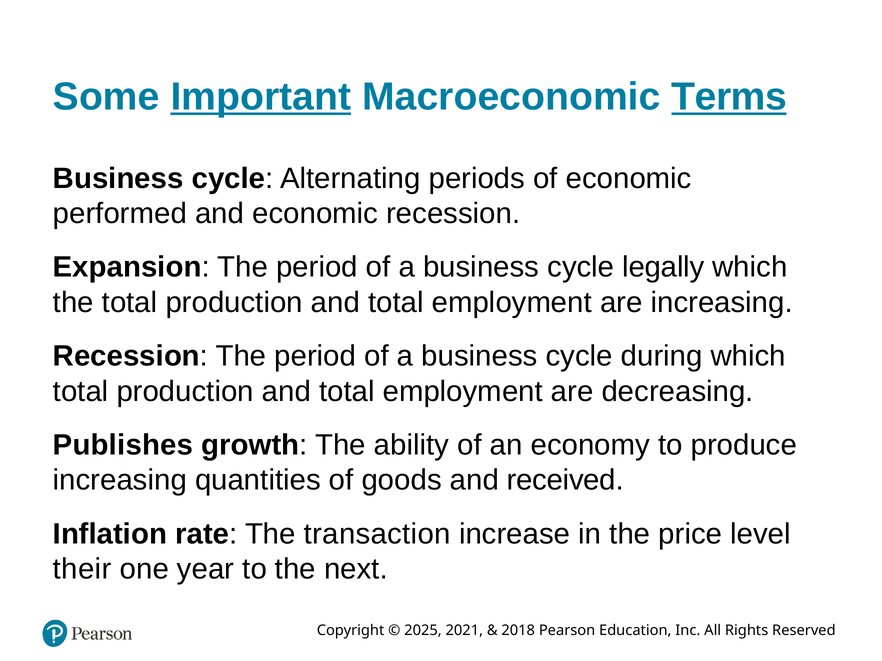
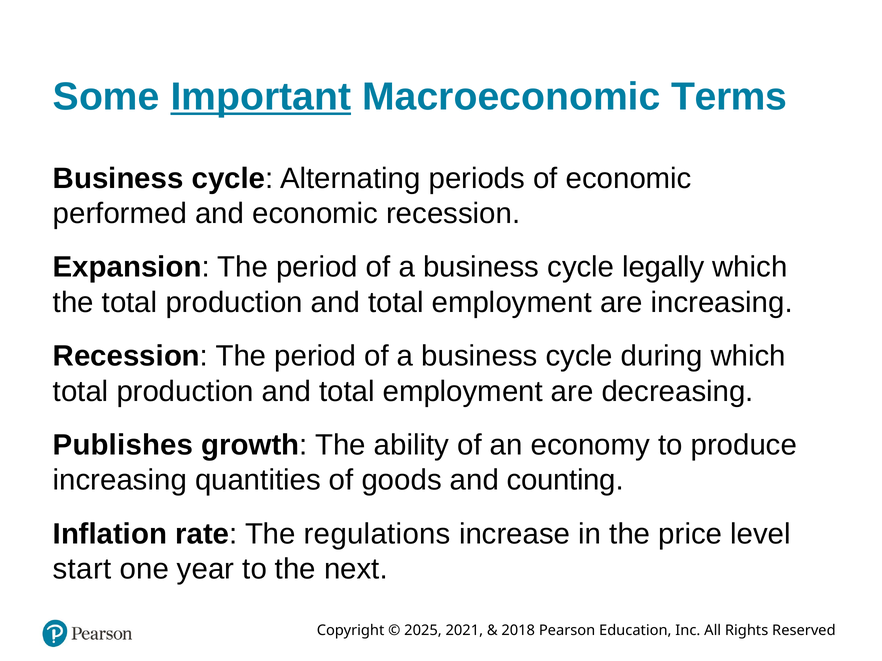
Terms underline: present -> none
received: received -> counting
transaction: transaction -> regulations
their: their -> start
